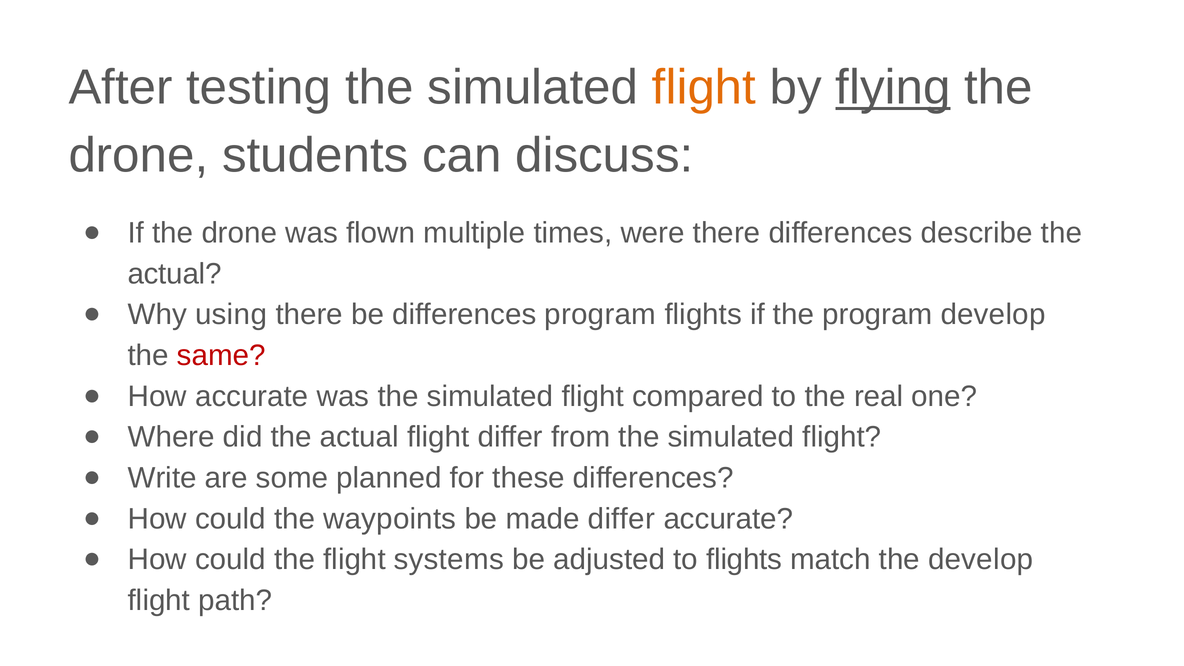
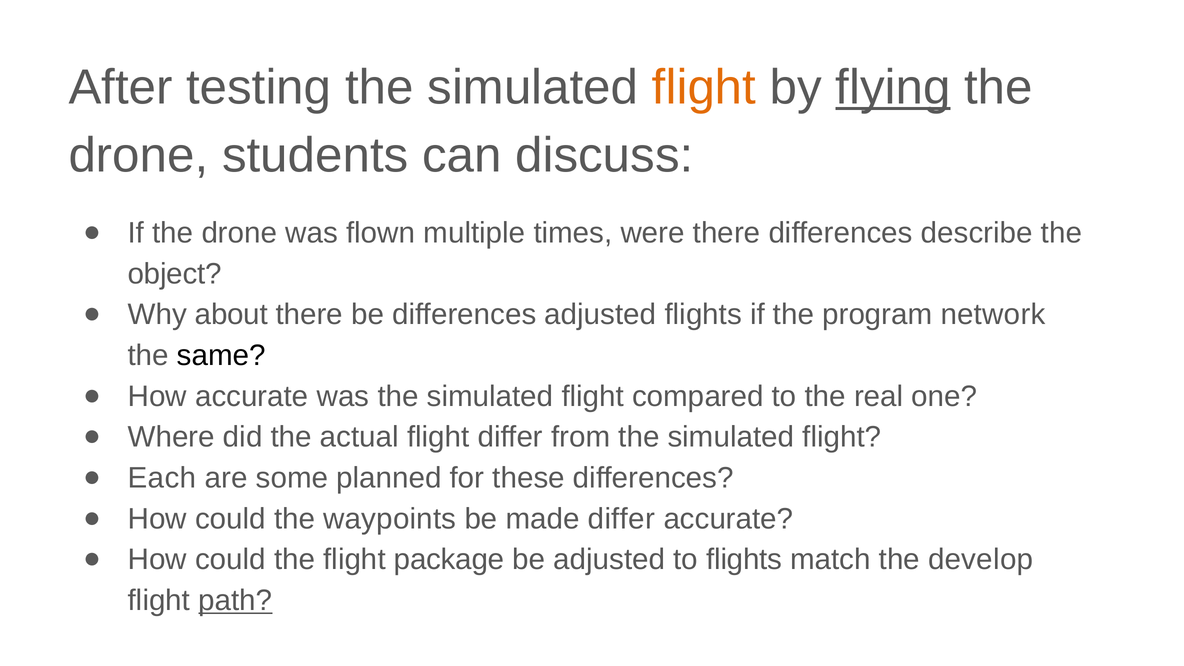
actual at (175, 274): actual -> object
using: using -> about
differences program: program -> adjusted
program develop: develop -> network
same colour: red -> black
Write: Write -> Each
systems: systems -> package
path underline: none -> present
